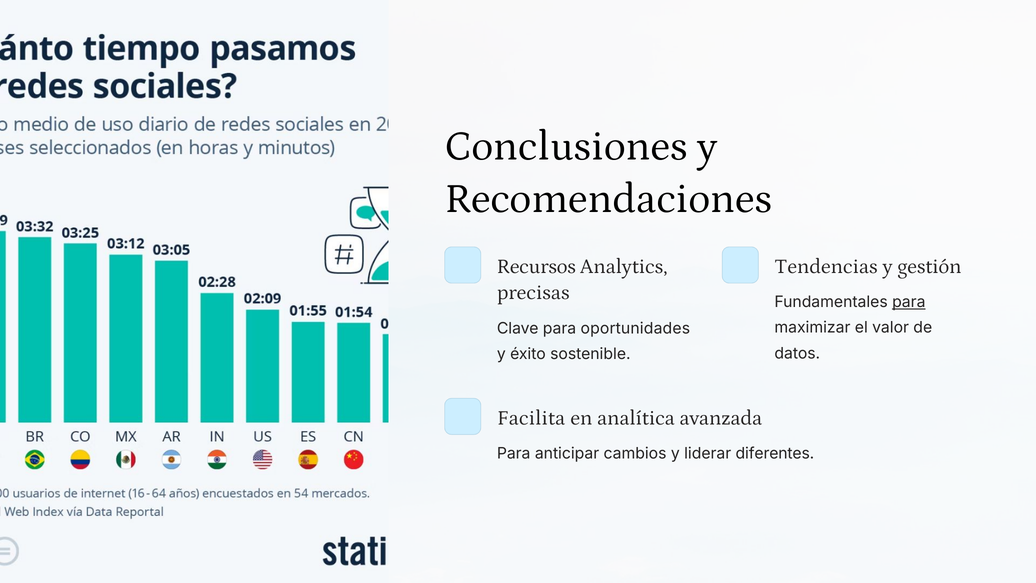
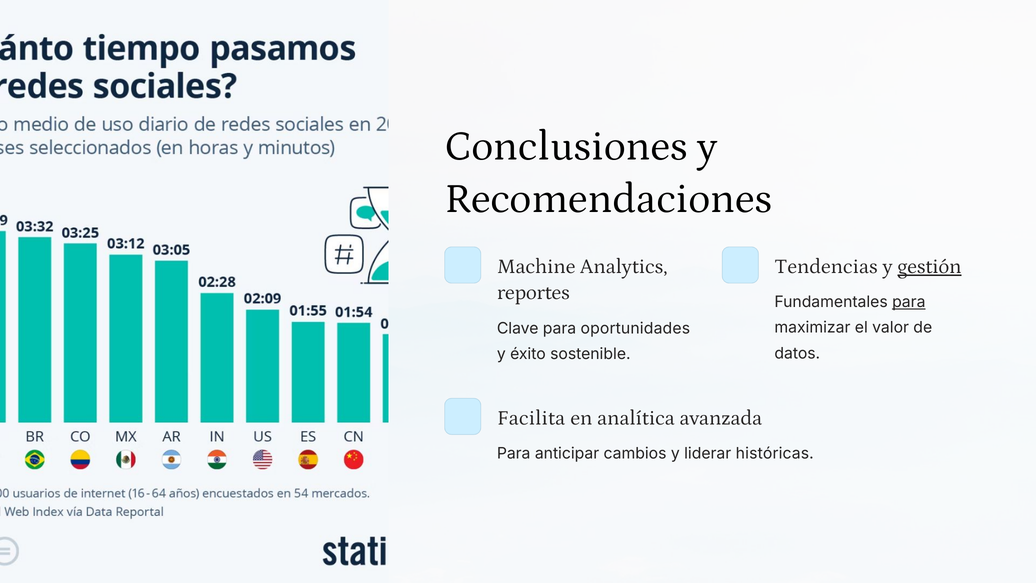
Recursos: Recursos -> Machine
gestión underline: none -> present
precisas: precisas -> reportes
diferentes: diferentes -> históricas
